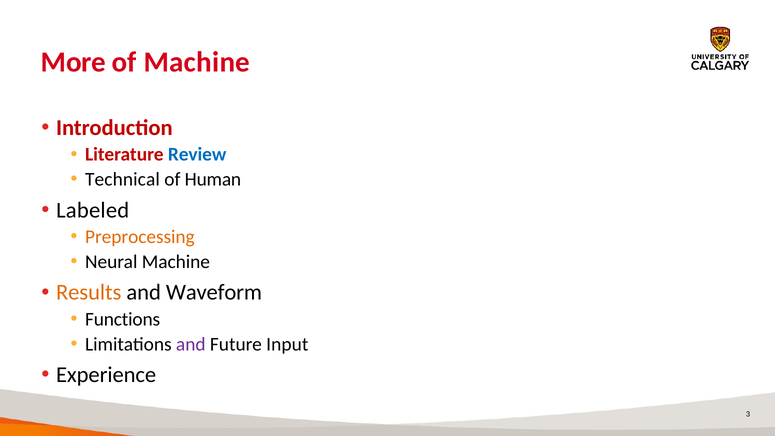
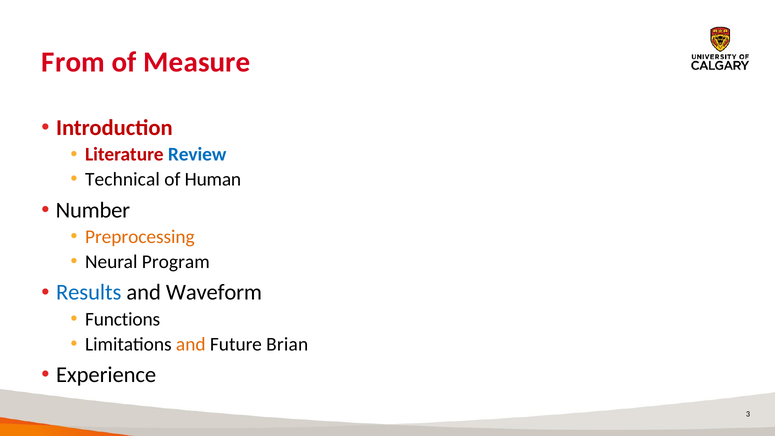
More: More -> From
of Machine: Machine -> Measure
Labeled: Labeled -> Number
Neural Machine: Machine -> Program
Results colour: orange -> blue
and at (191, 344) colour: purple -> orange
Input: Input -> Brian
